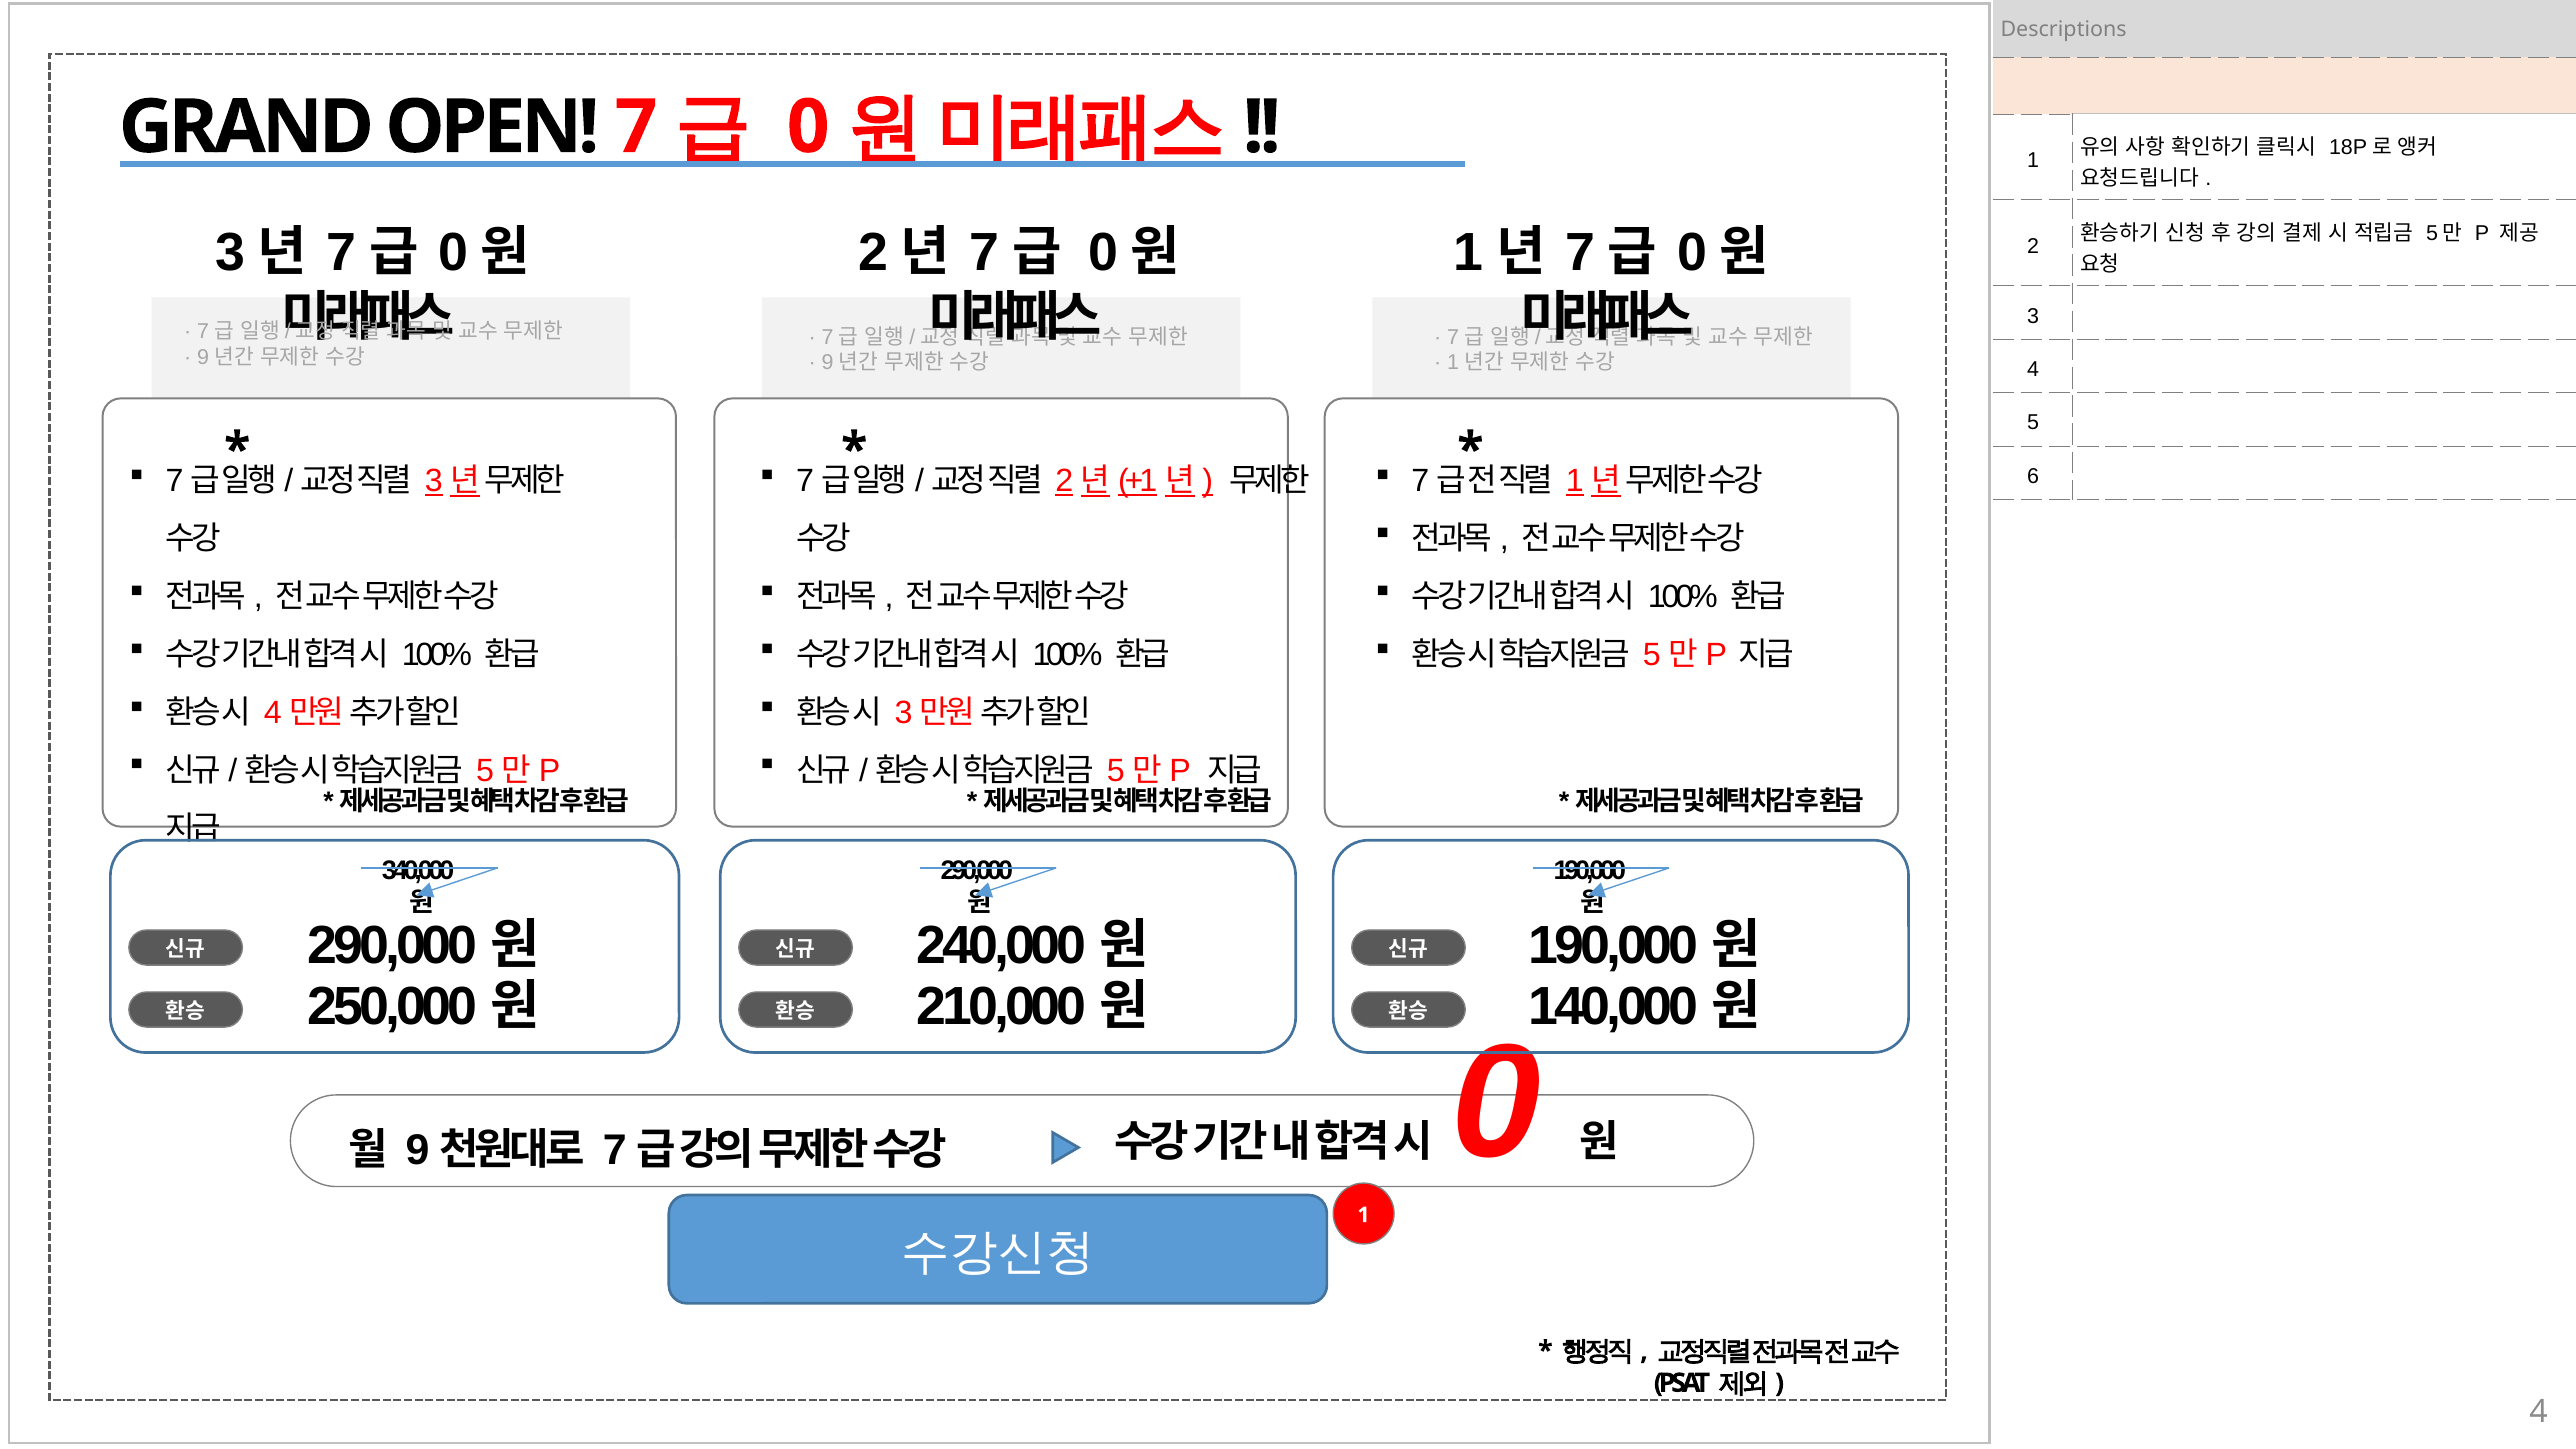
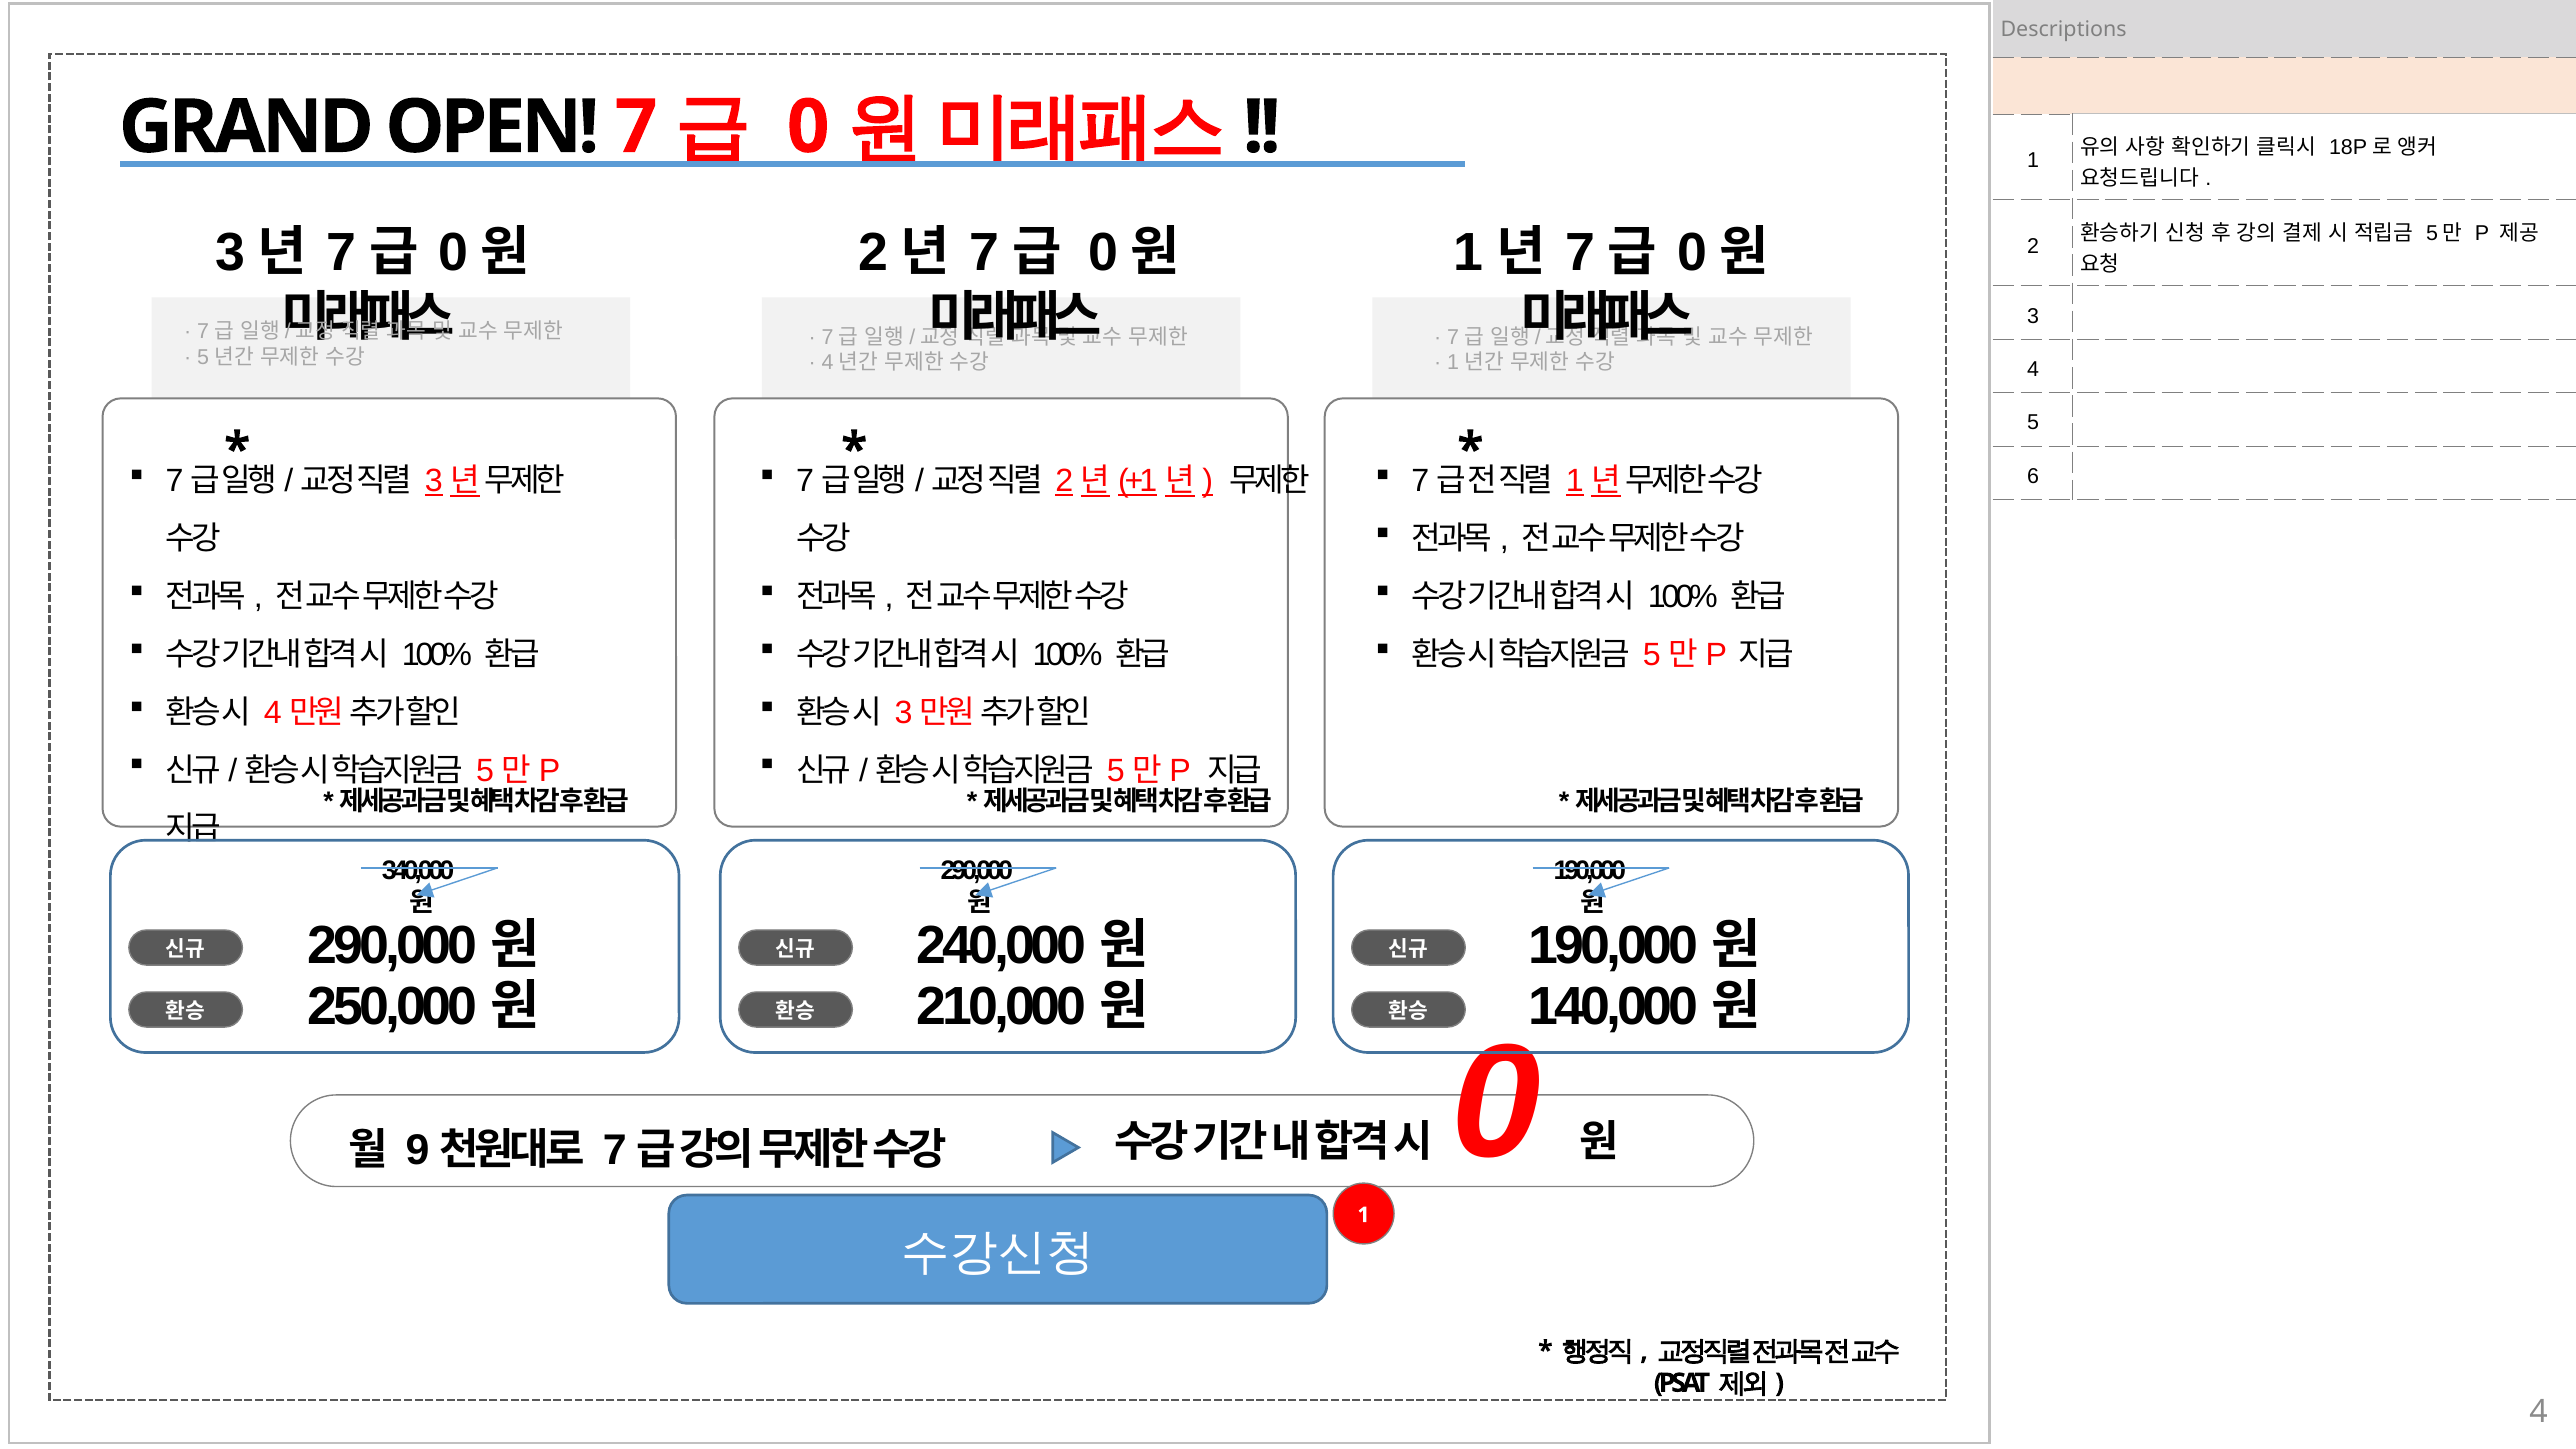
9 at (203, 357): 9 -> 5
9 at (828, 363): 9 -> 4
